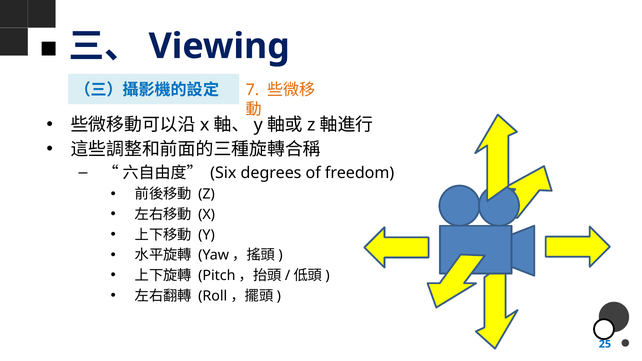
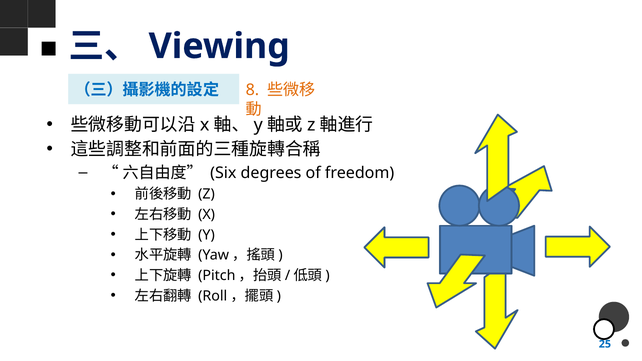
7: 7 -> 8
